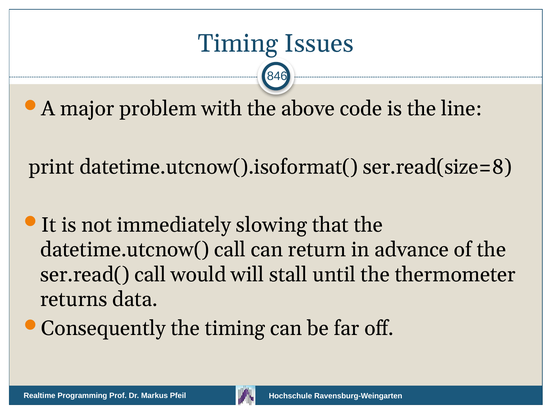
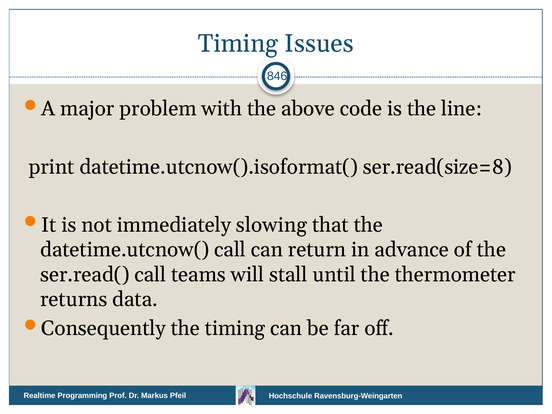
would: would -> teams
